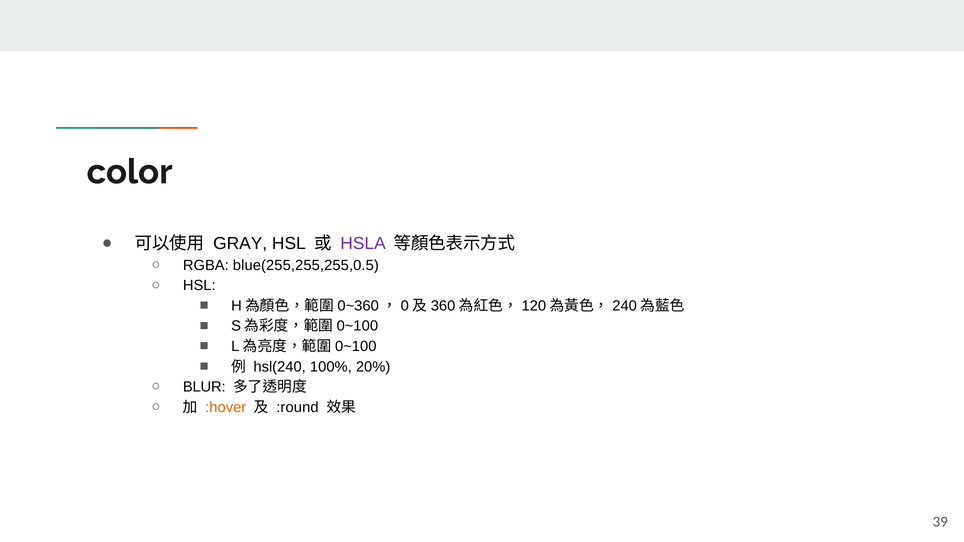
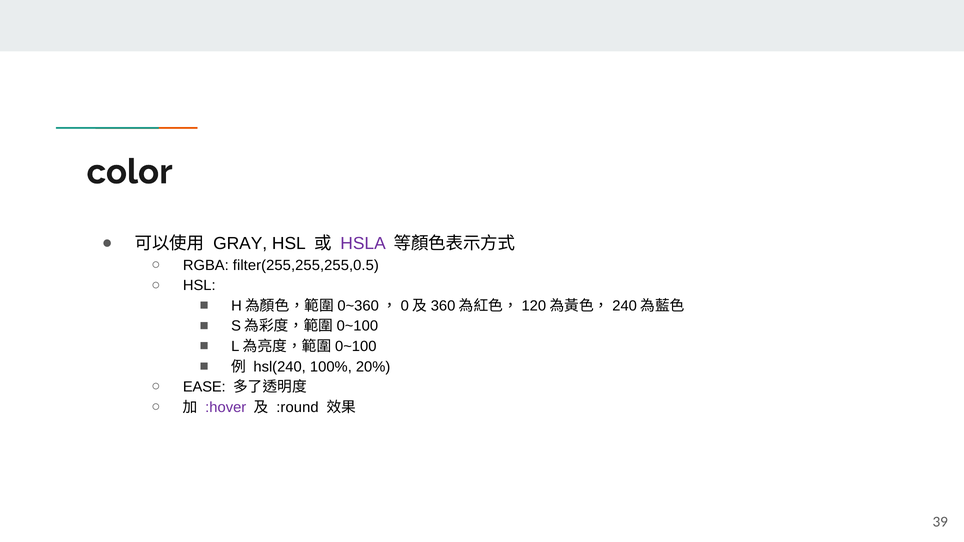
blue(255,255,255,0.5: blue(255,255,255,0.5 -> filter(255,255,255,0.5
BLUR: BLUR -> EASE
:hover colour: orange -> purple
